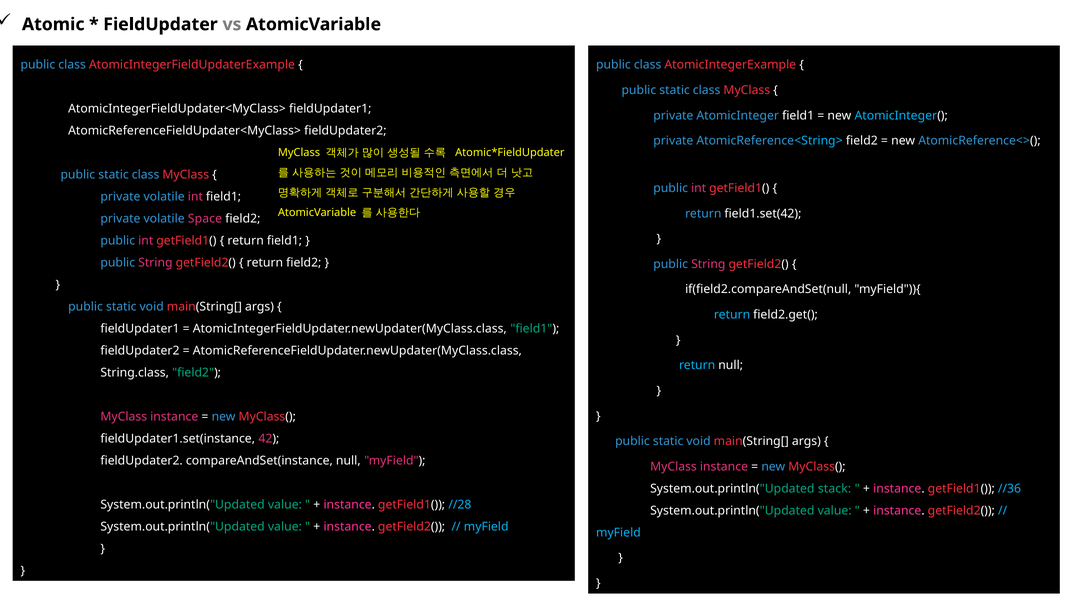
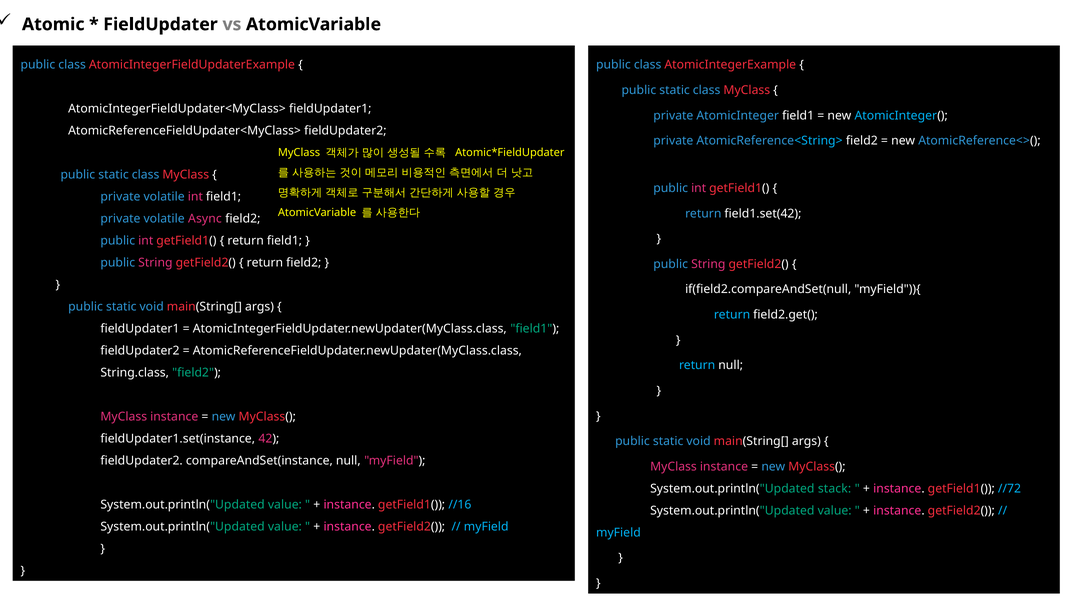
Space: Space -> Async
//36: //36 -> //72
//28: //28 -> //16
